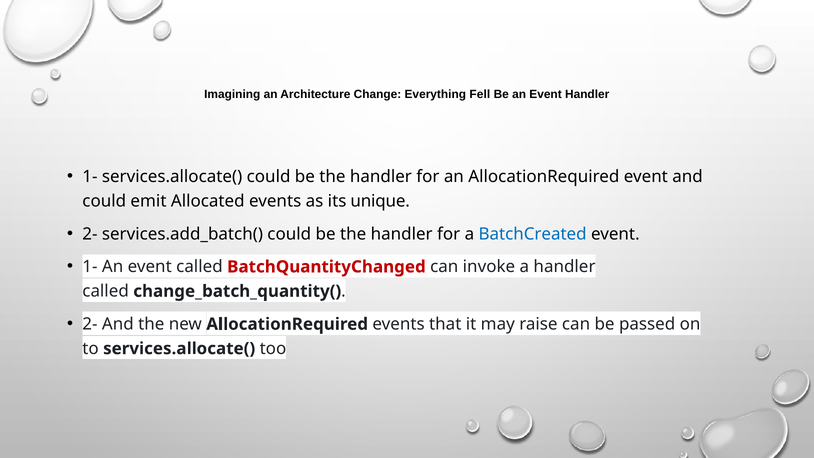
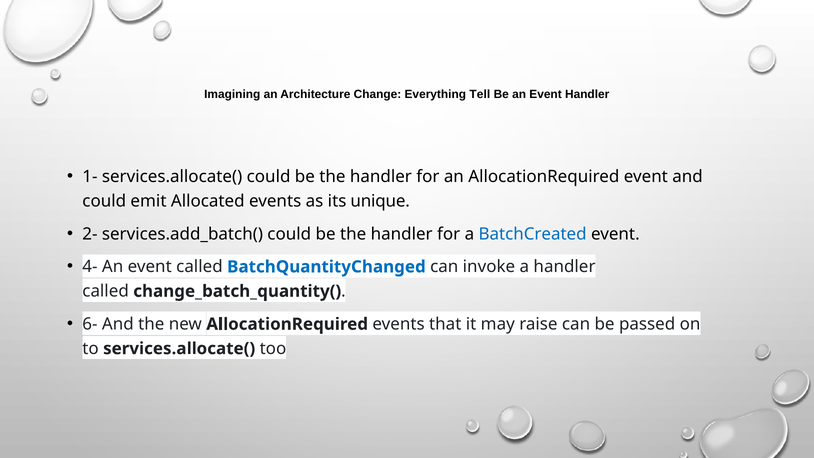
Fell: Fell -> Tell
1- at (90, 267): 1- -> 4-
BatchQuantityChanged colour: red -> blue
2- at (90, 324): 2- -> 6-
